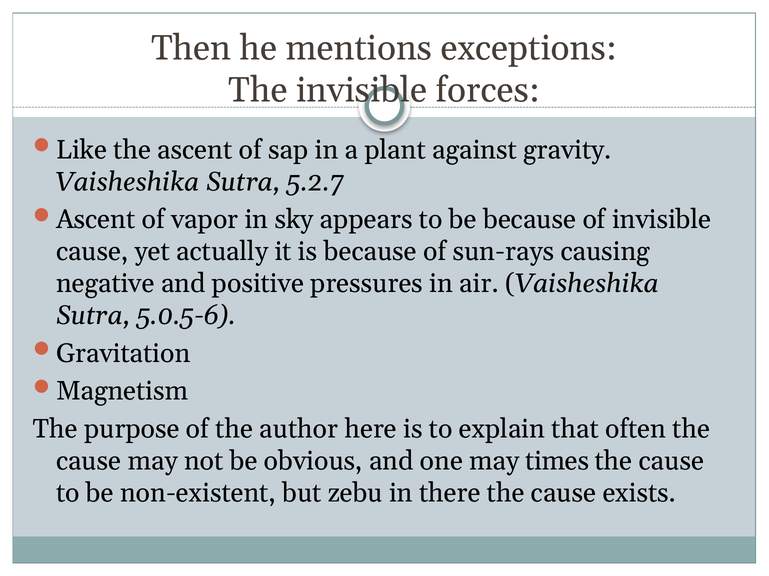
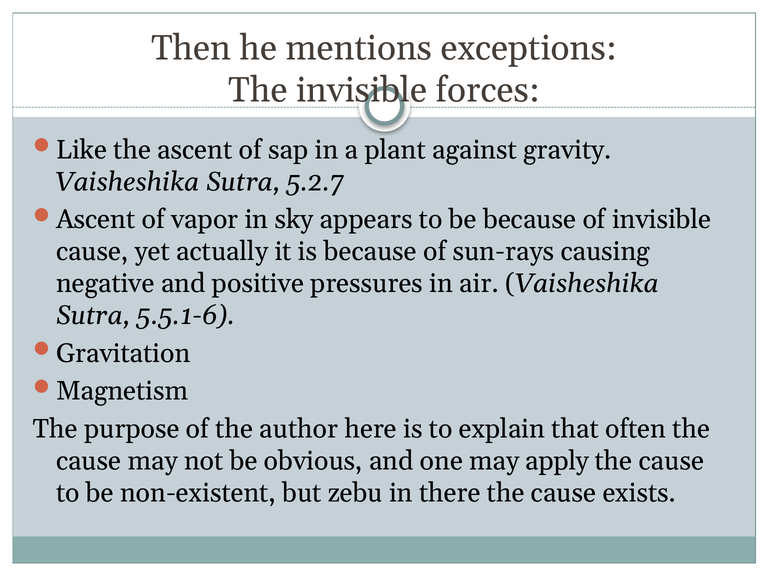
5.0.5-6: 5.0.5-6 -> 5.5.1-6
times: times -> apply
